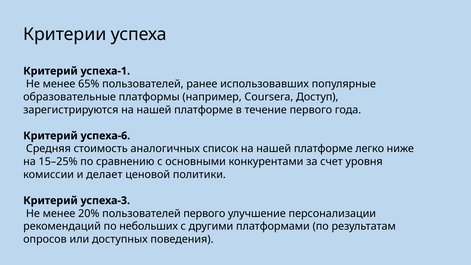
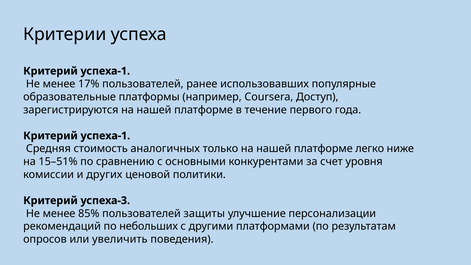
65%: 65% -> 17%
успеха-6 at (105, 136): успеха-6 -> успеха-1
список: список -> только
15–25%: 15–25% -> 15–51%
делает: делает -> других
20%: 20% -> 85%
пользователей первого: первого -> защиты
доступных: доступных -> увеличить
